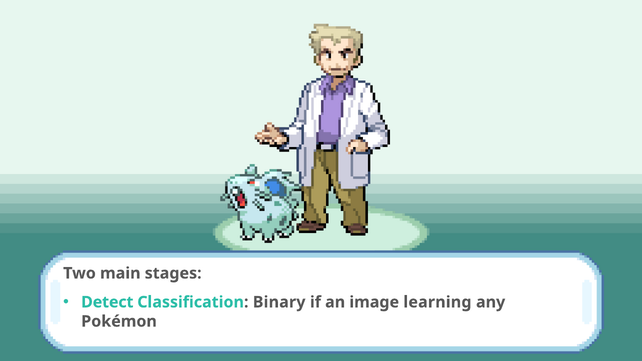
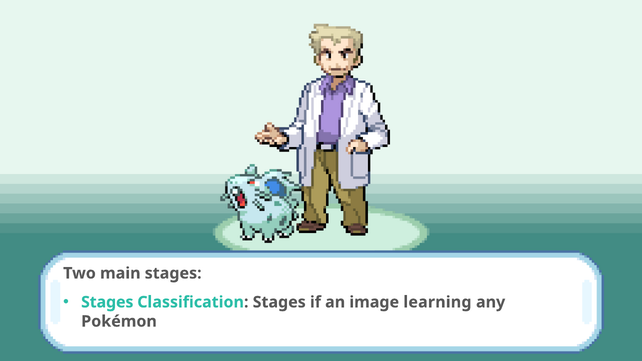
Detect at (107, 302): Detect -> Stages
Classification Binary: Binary -> Stages
